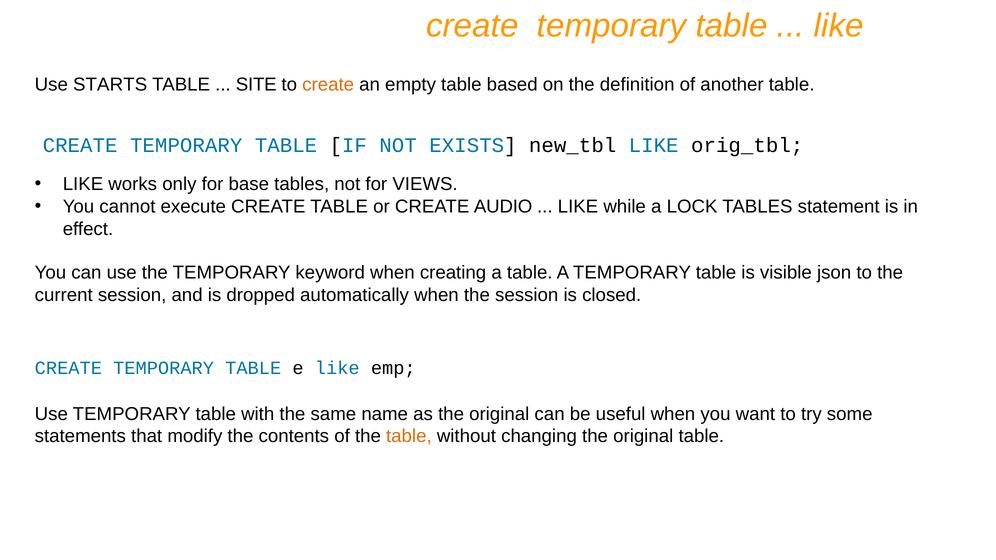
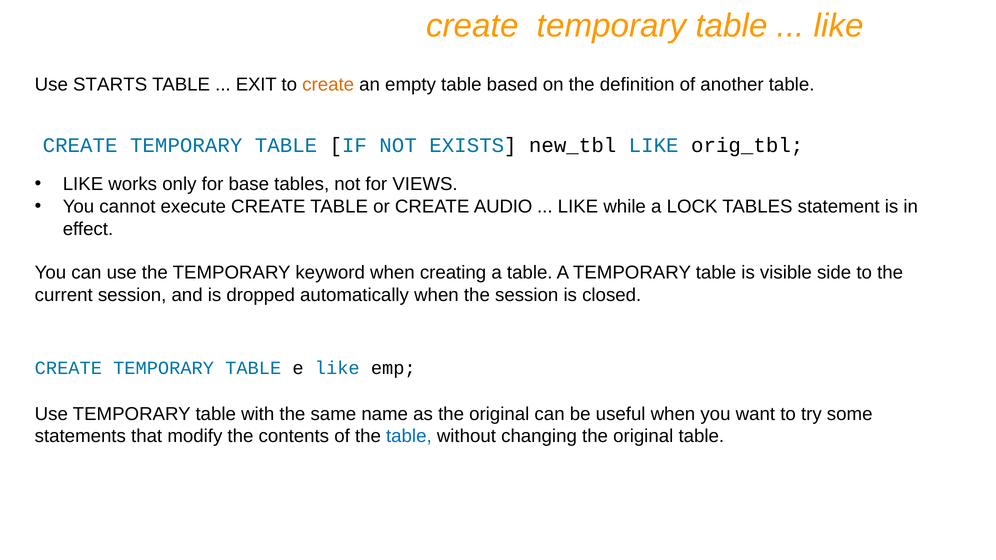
SITE: SITE -> EXIT
json: json -> side
table at (409, 436) colour: orange -> blue
